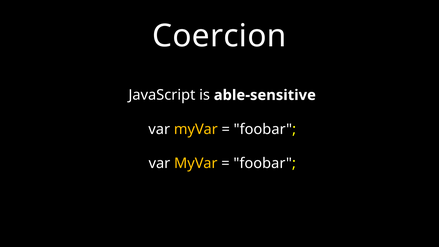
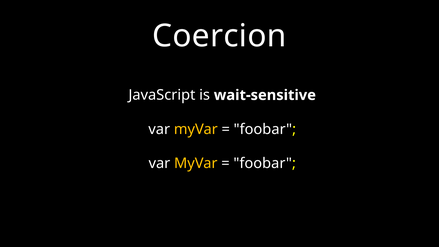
able-sensitive: able-sensitive -> wait-sensitive
